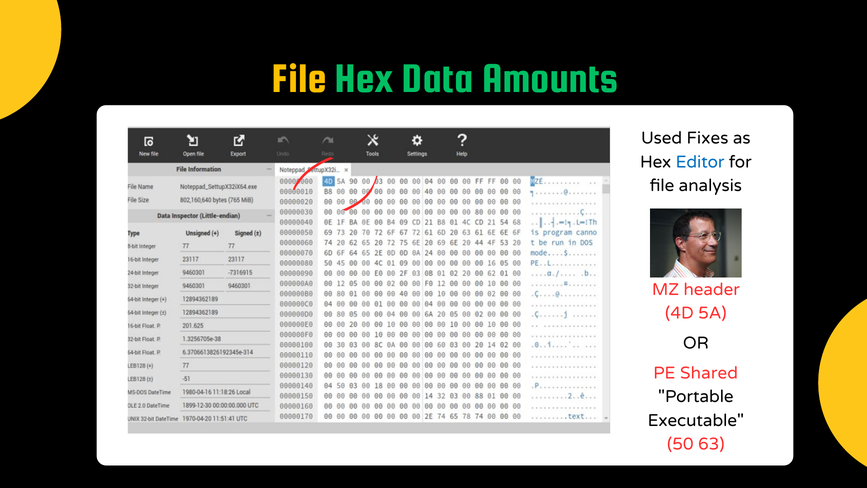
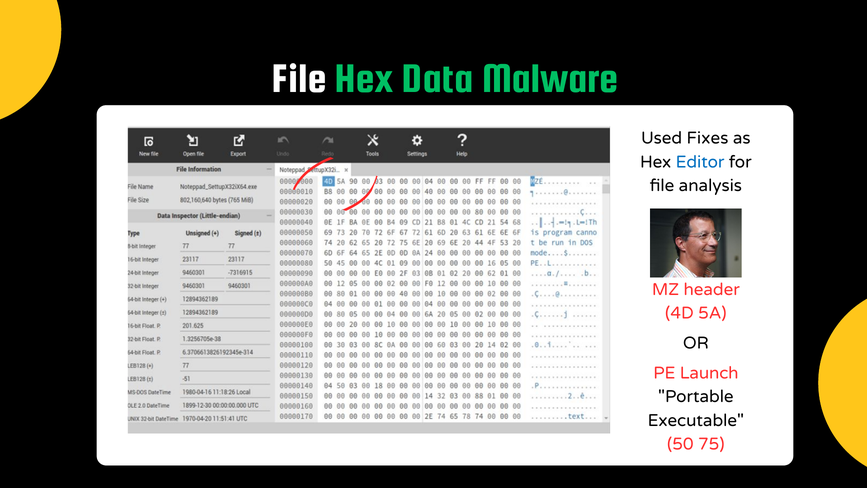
File at (299, 78) colour: yellow -> white
Amounts: Amounts -> Malware
Shared: Shared -> Launch
63: 63 -> 75
